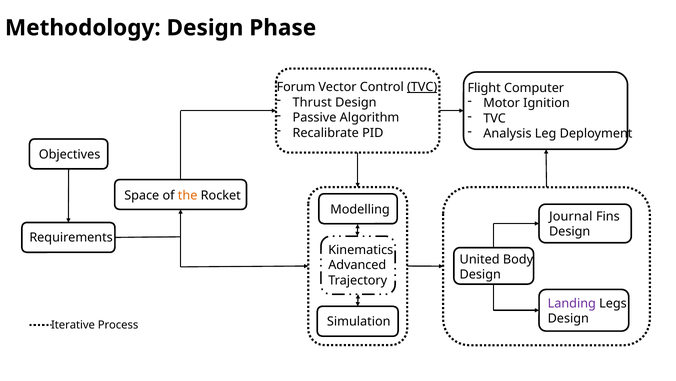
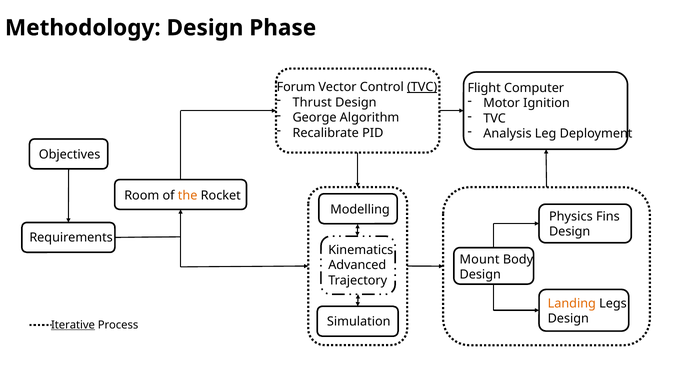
Passive: Passive -> George
Space: Space -> Room
Journal: Journal -> Physics
United: United -> Mount
Landing colour: purple -> orange
Iterative underline: none -> present
